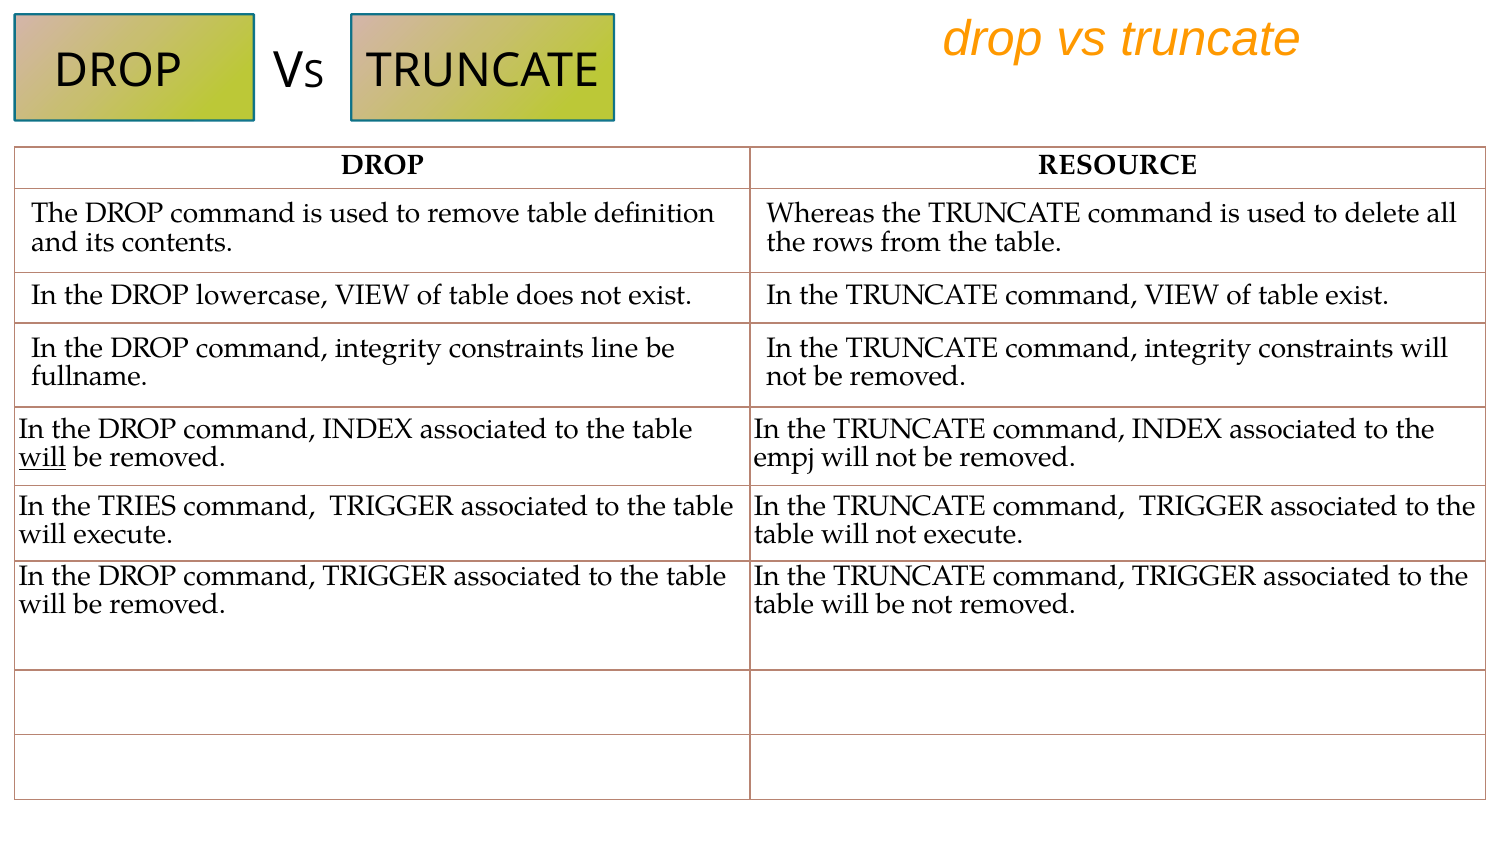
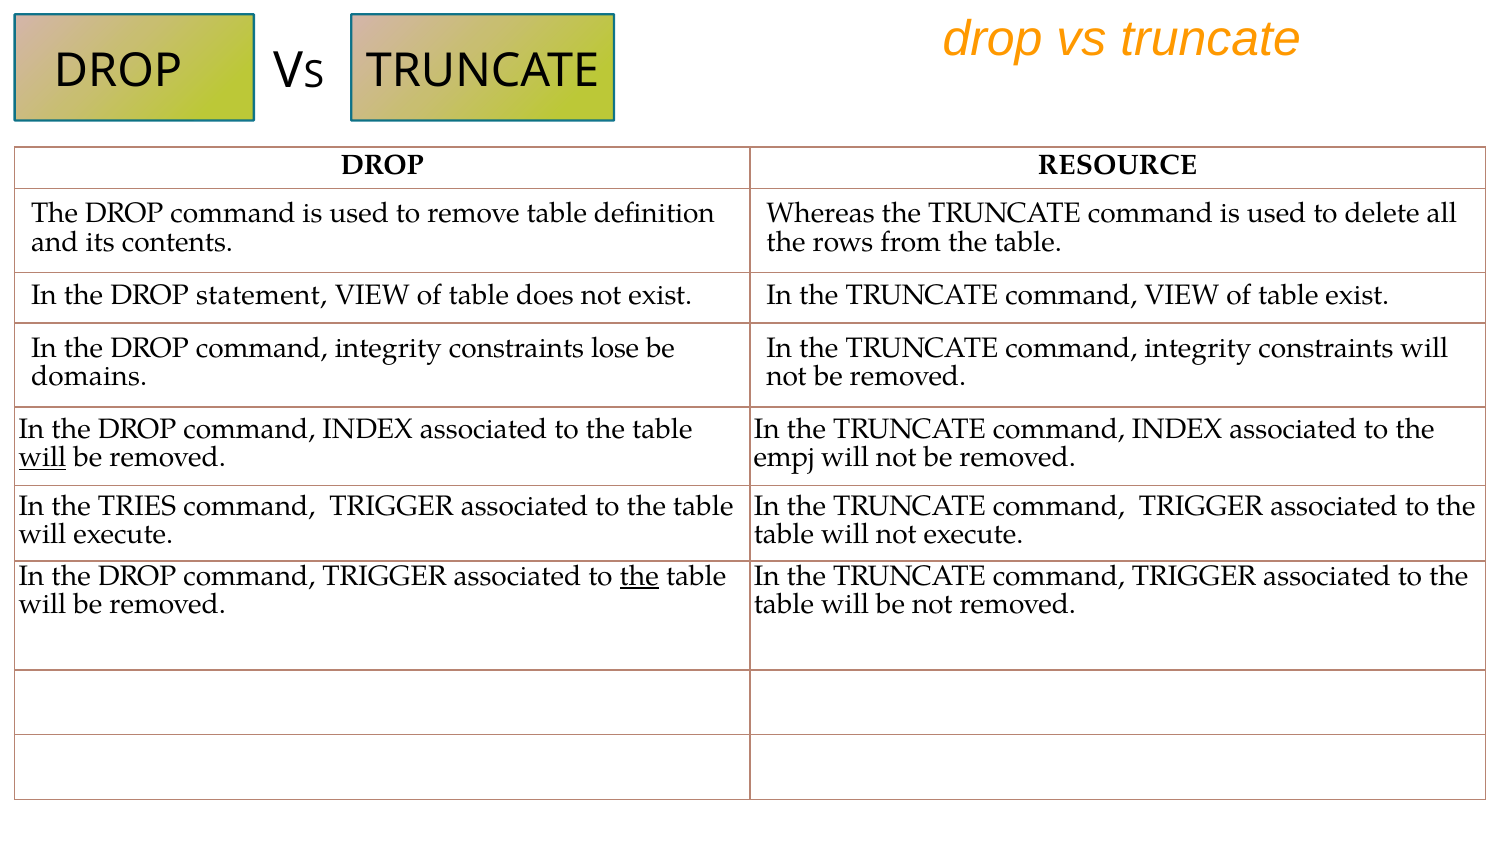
lowercase: lowercase -> statement
line: line -> lose
fullname: fullname -> domains
the at (639, 577) underline: none -> present
